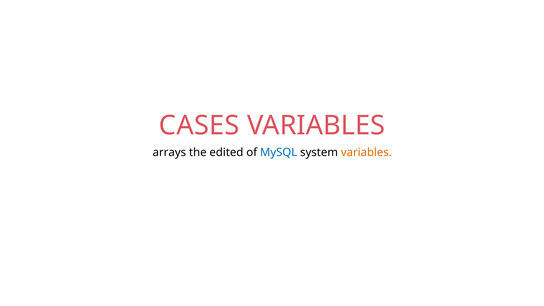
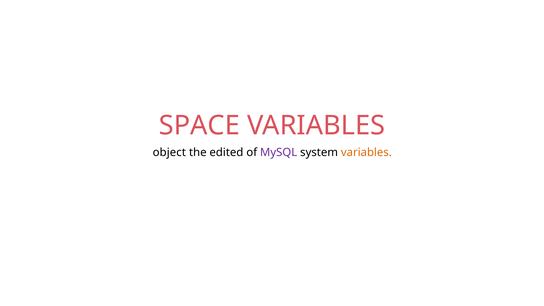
CASES: CASES -> SPACE
arrays: arrays -> object
MySQL colour: blue -> purple
